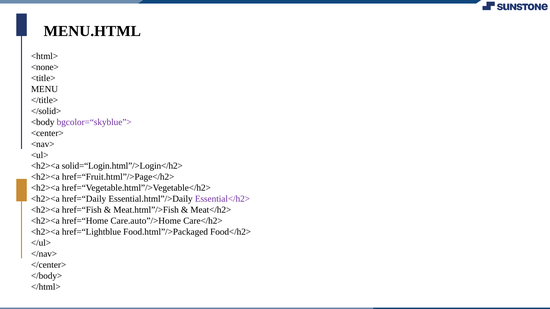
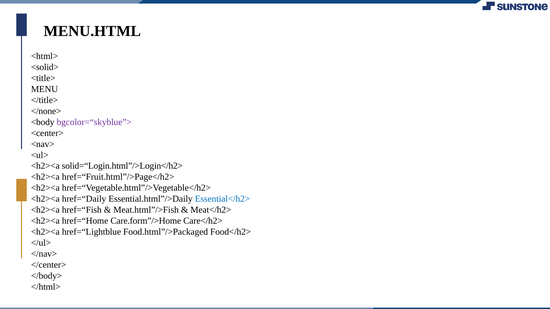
<none>: <none> -> <solid>
</solid>: </solid> -> </none>
Essential</h2> colour: purple -> blue
Care.auto”/>Home: Care.auto”/>Home -> Care.form”/>Home
